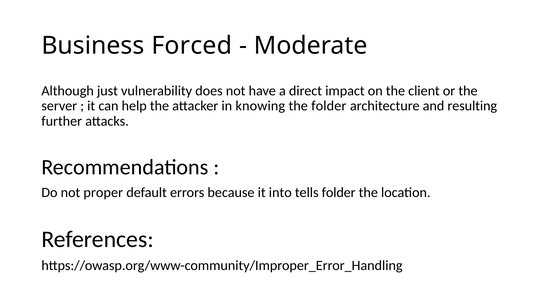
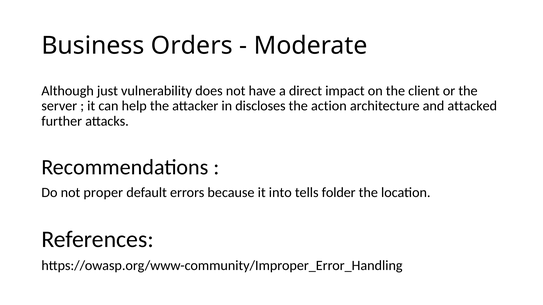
Forced: Forced -> Orders
knowing: knowing -> discloses
the folder: folder -> action
resulting: resulting -> attacked
